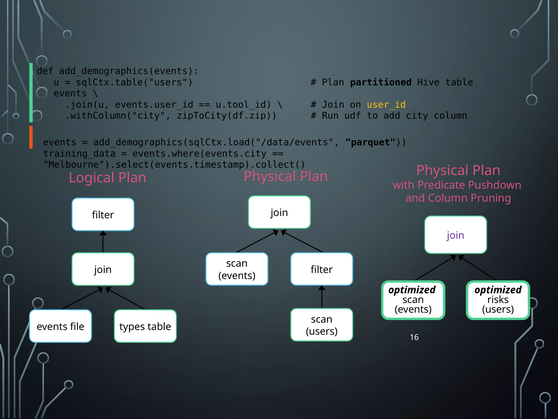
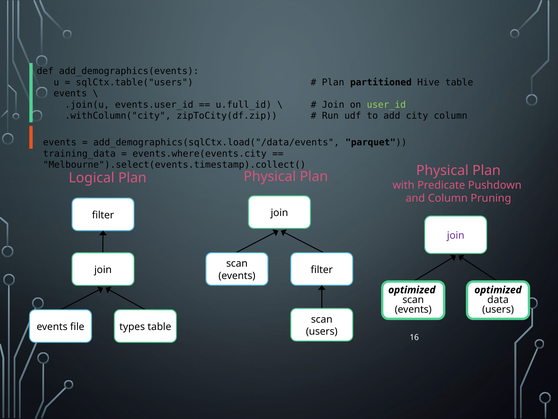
u.tool_id: u.tool_id -> u.full_id
user_id colour: yellow -> light green
risks: risks -> data
